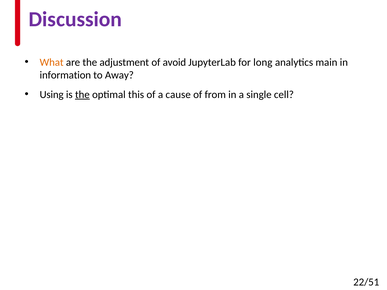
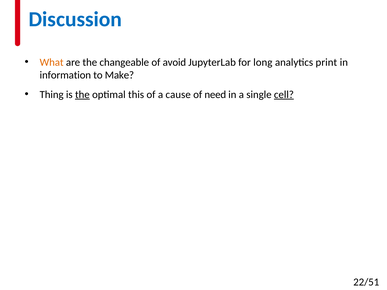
Discussion colour: purple -> blue
adjustment: adjustment -> changeable
main: main -> print
Away: Away -> Make
Using: Using -> Thing
from: from -> need
cell underline: none -> present
